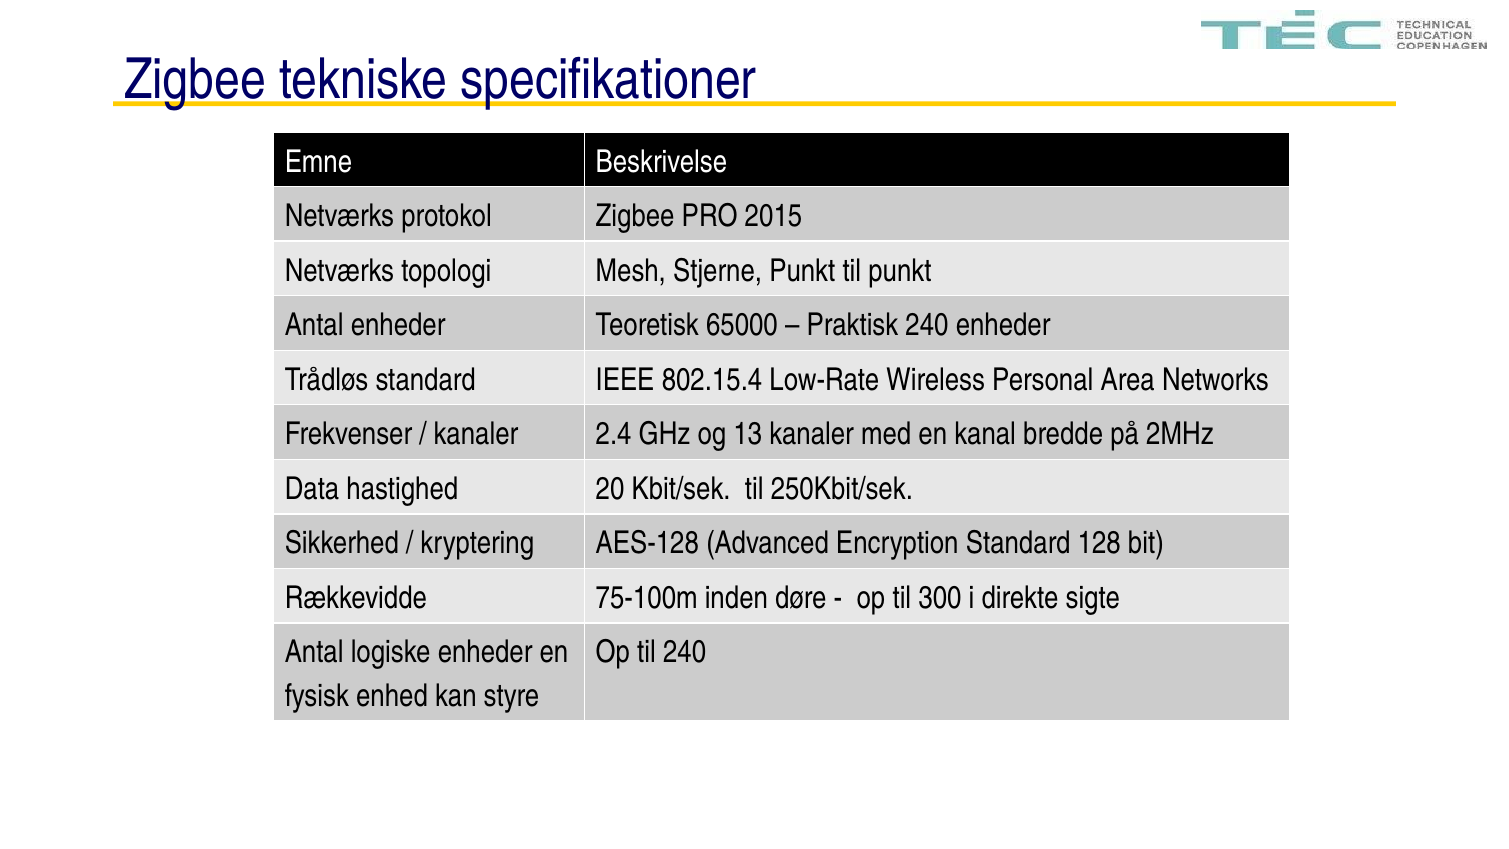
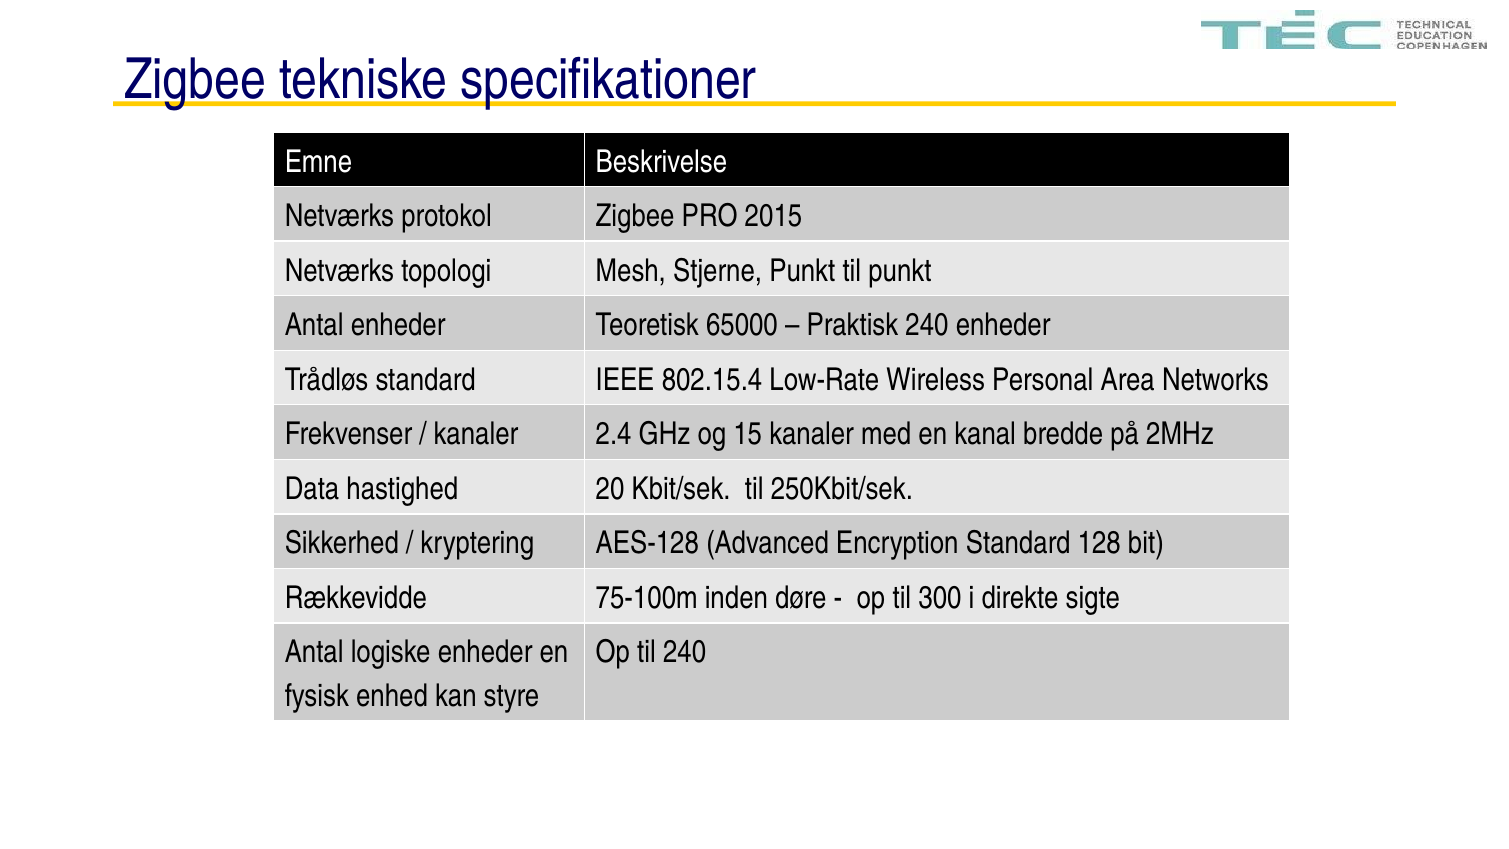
13: 13 -> 15
